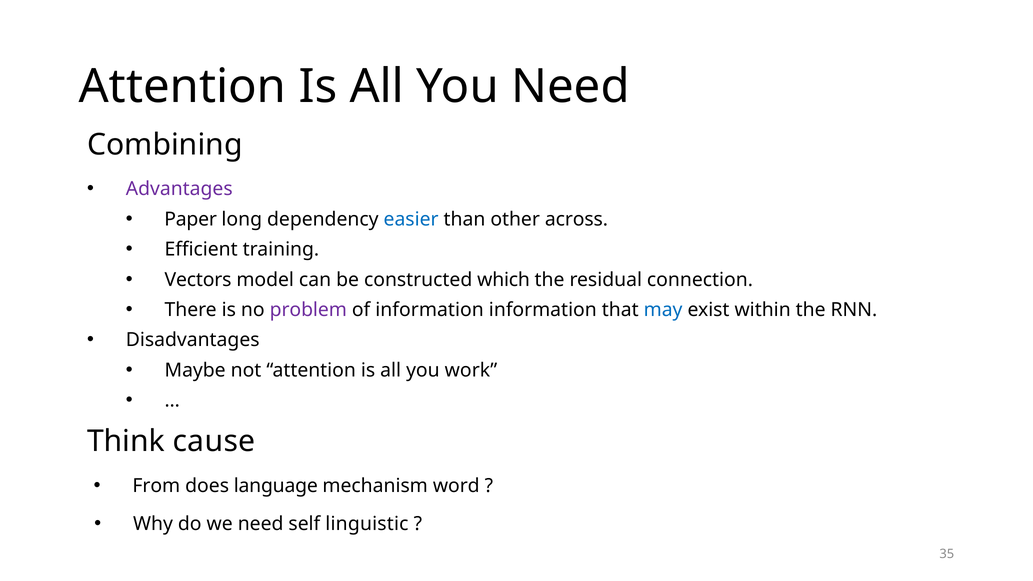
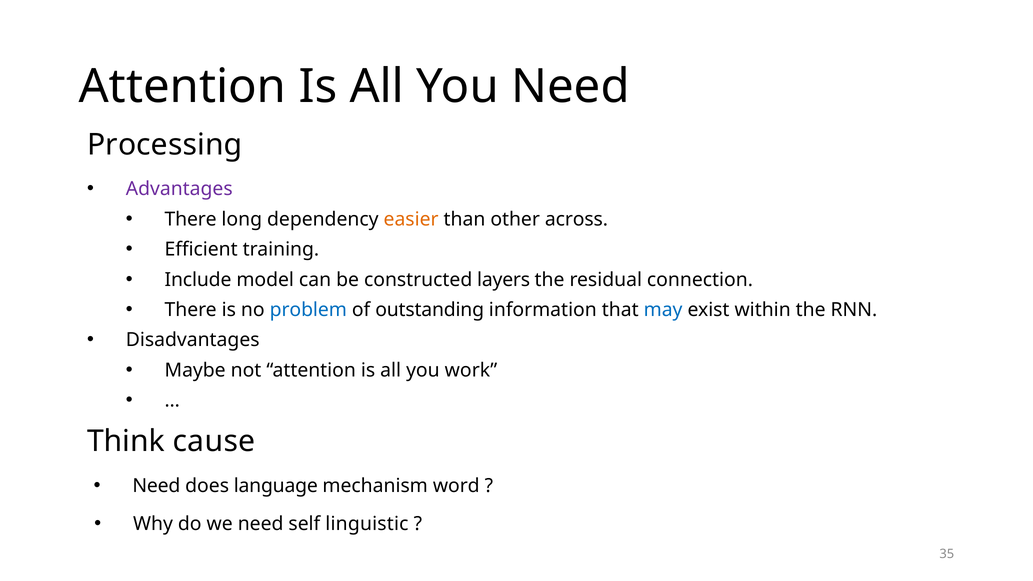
Combining: Combining -> Processing
Paper at (191, 219): Paper -> There
easier colour: blue -> orange
Vectors: Vectors -> Include
which: which -> layers
problem colour: purple -> blue
of information: information -> outstanding
From at (156, 486): From -> Need
